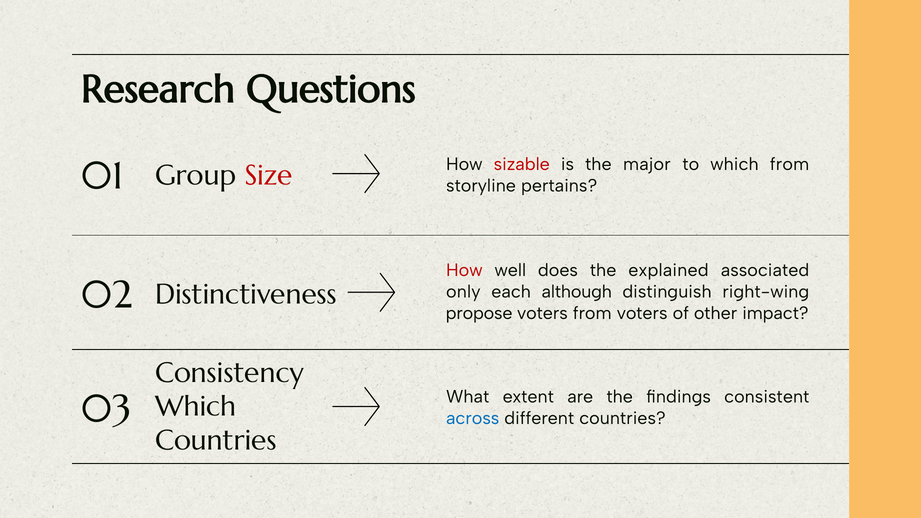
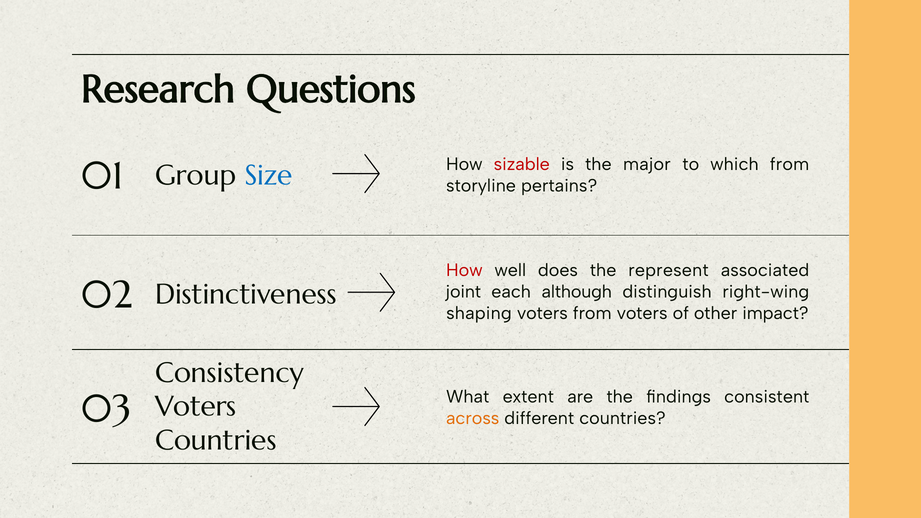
Size colour: red -> blue
explained: explained -> represent
only: only -> joint
propose: propose -> shaping
Which at (196, 407): Which -> Voters
across colour: blue -> orange
